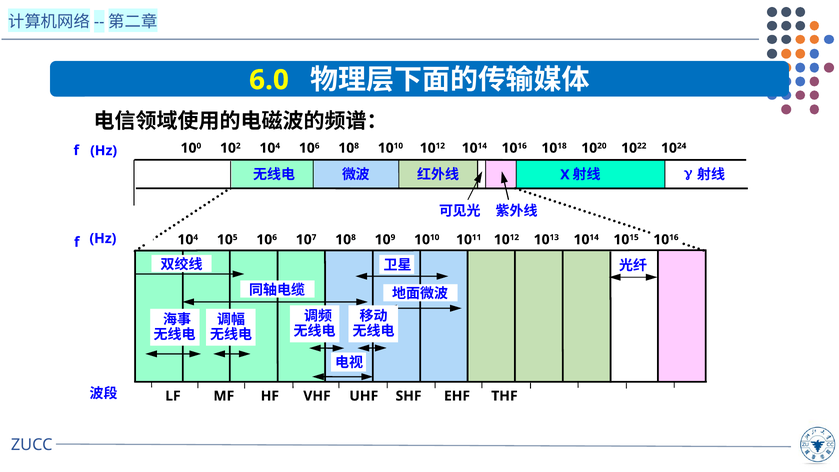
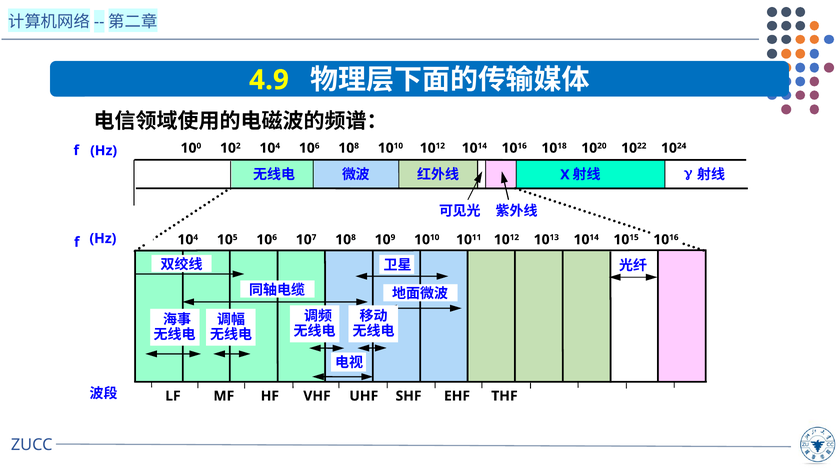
6.0: 6.0 -> 4.9
